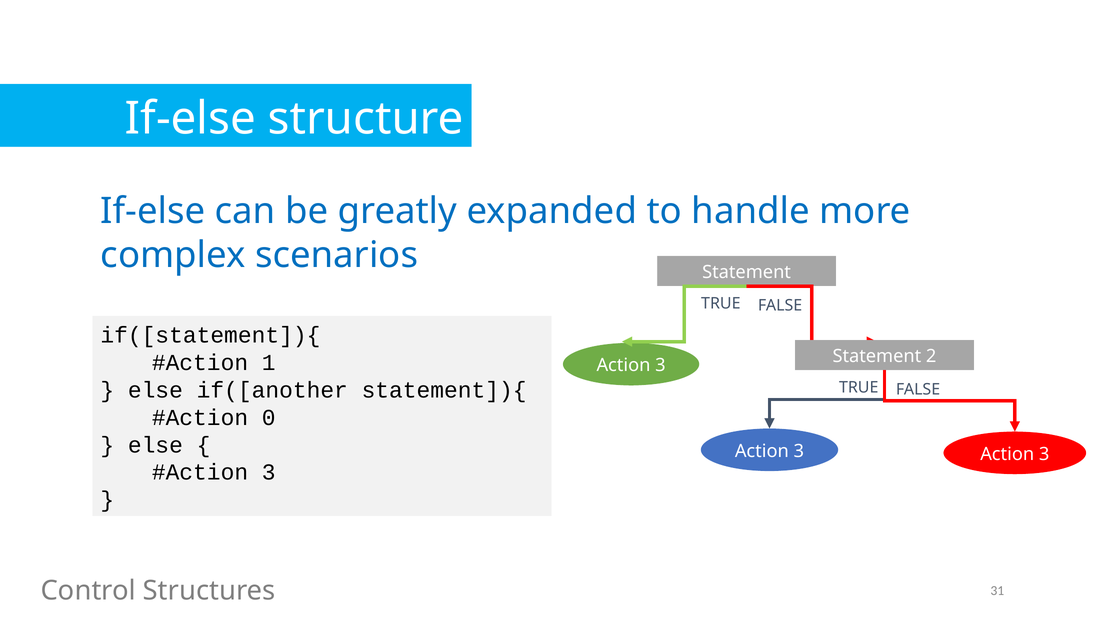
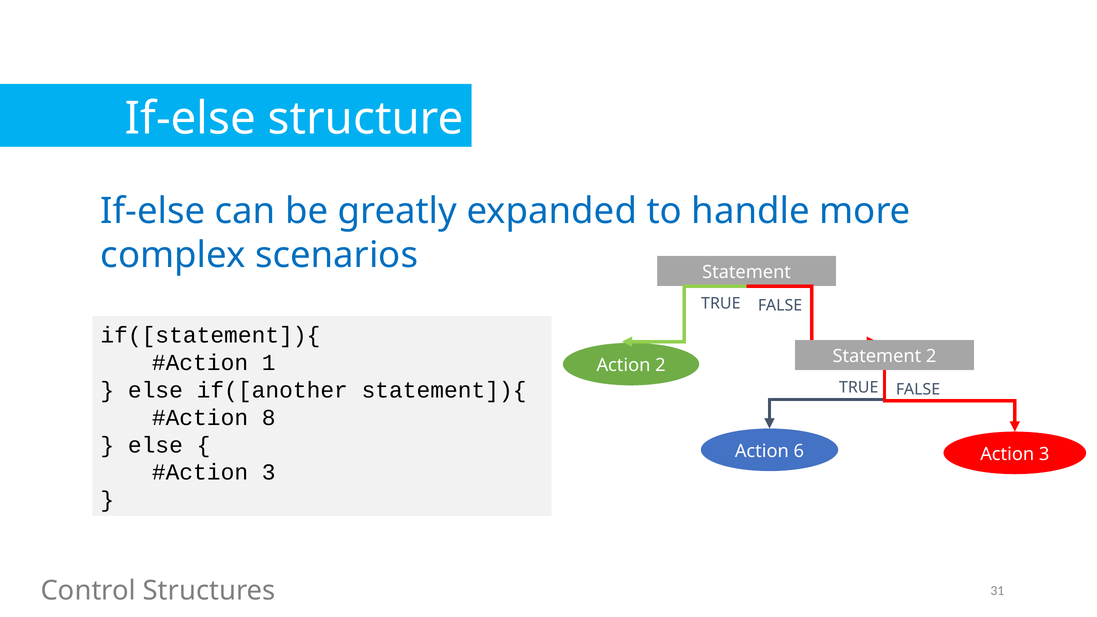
3 at (660, 365): 3 -> 2
0: 0 -> 8
3 at (799, 451): 3 -> 6
